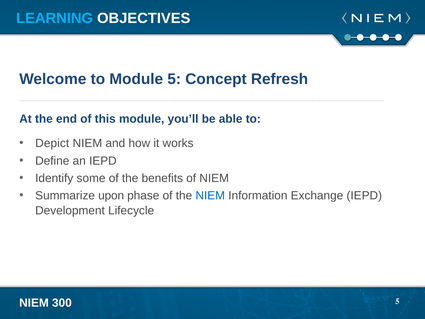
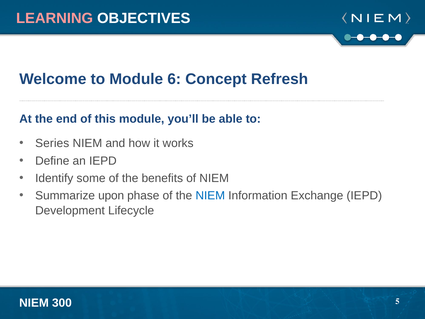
LEARNING colour: light blue -> pink
Module 5: 5 -> 6
Depict: Depict -> Series
